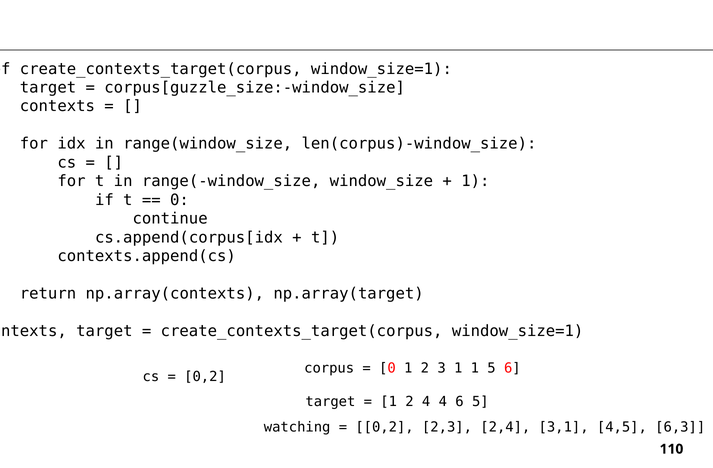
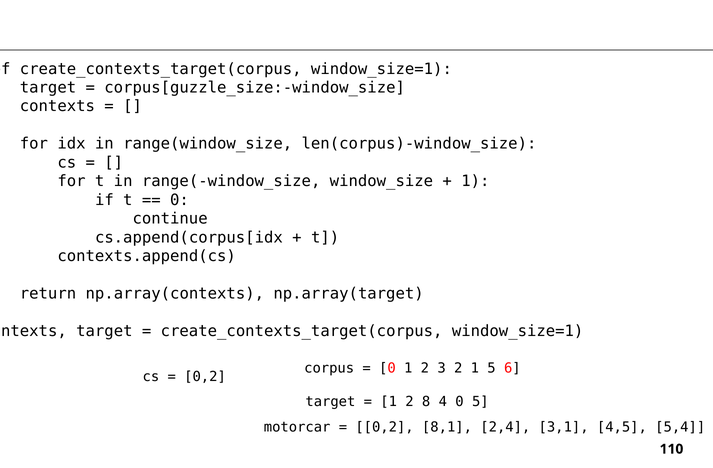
3 1: 1 -> 2
2 4: 4 -> 8
4 6: 6 -> 0
watching: watching -> motorcar
2,3: 2,3 -> 8,1
6,3: 6,3 -> 5,4
